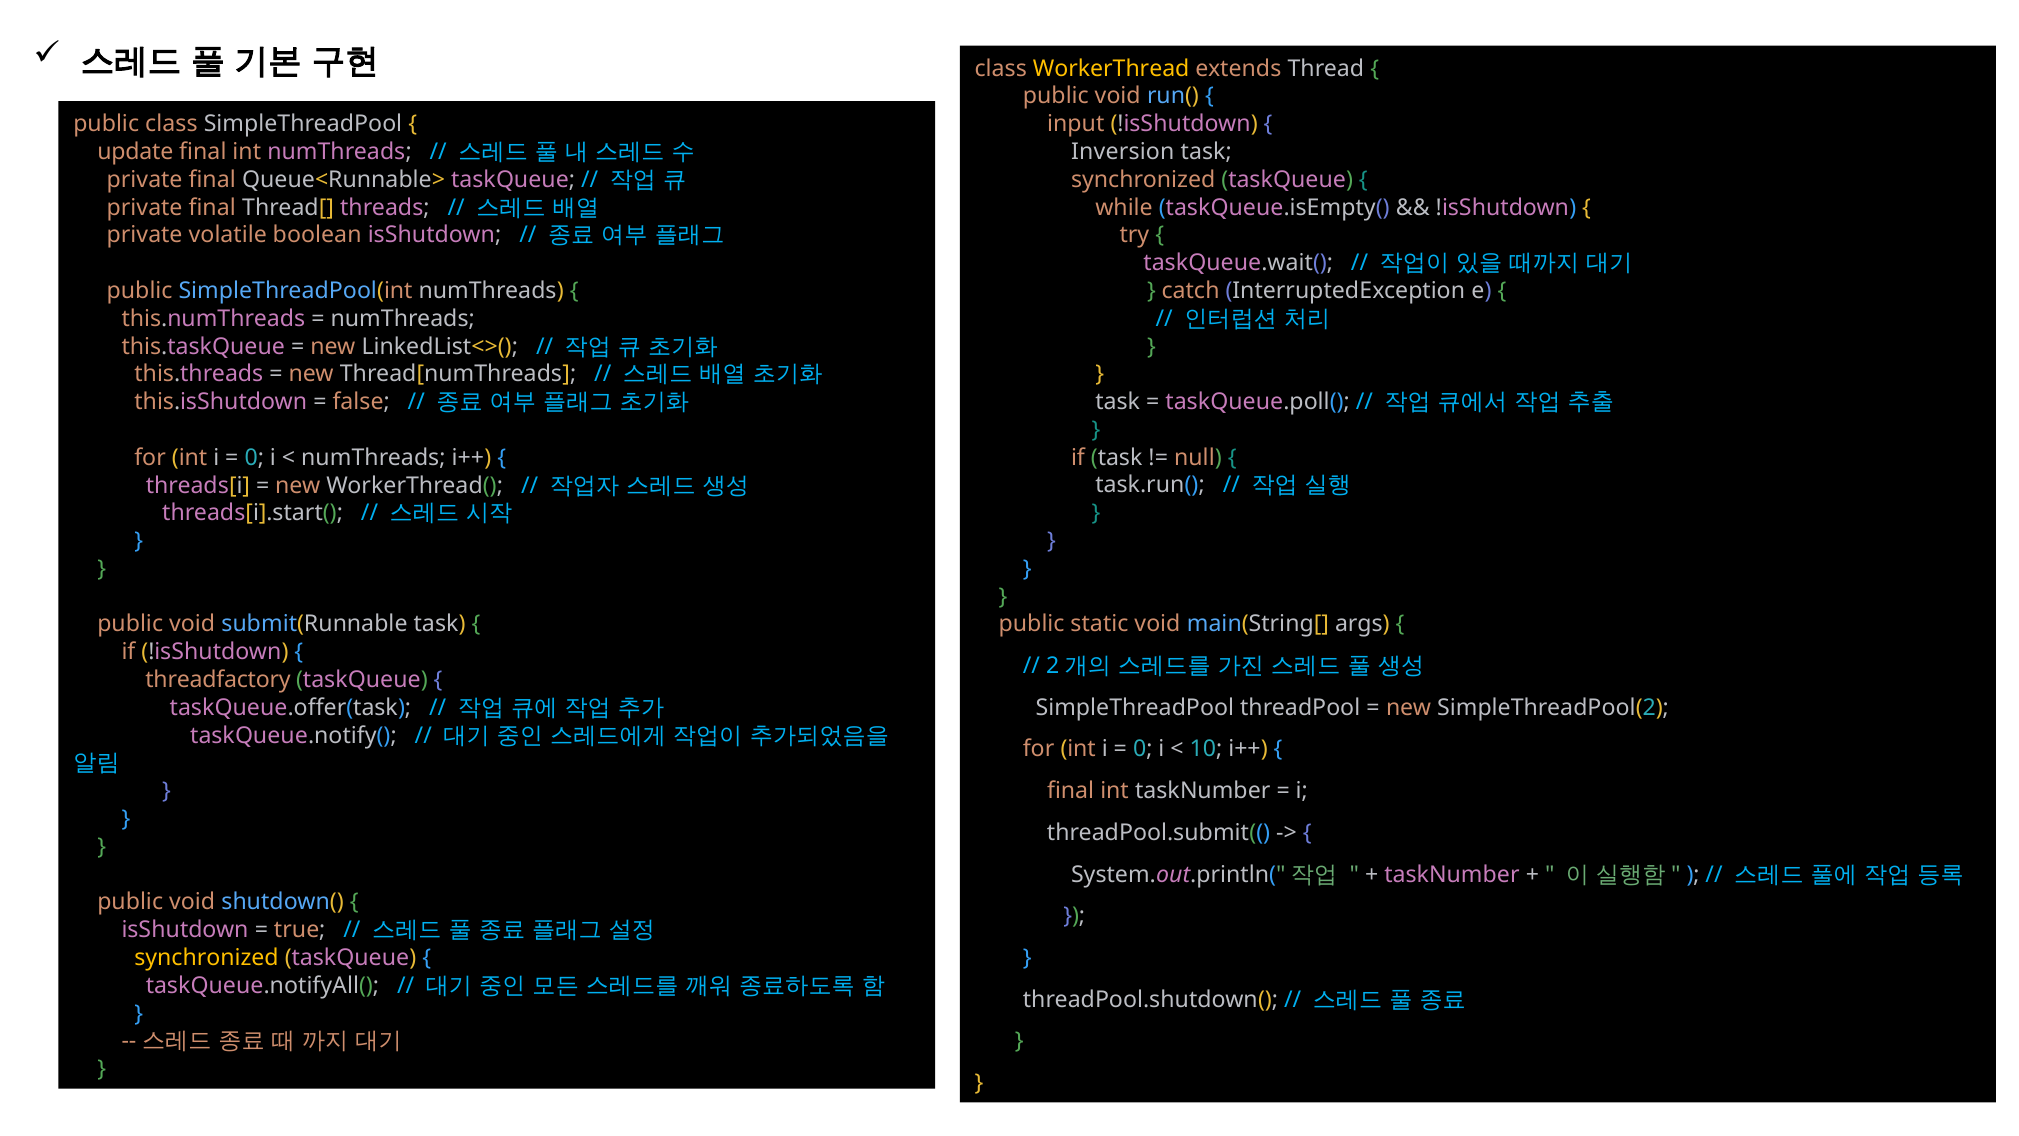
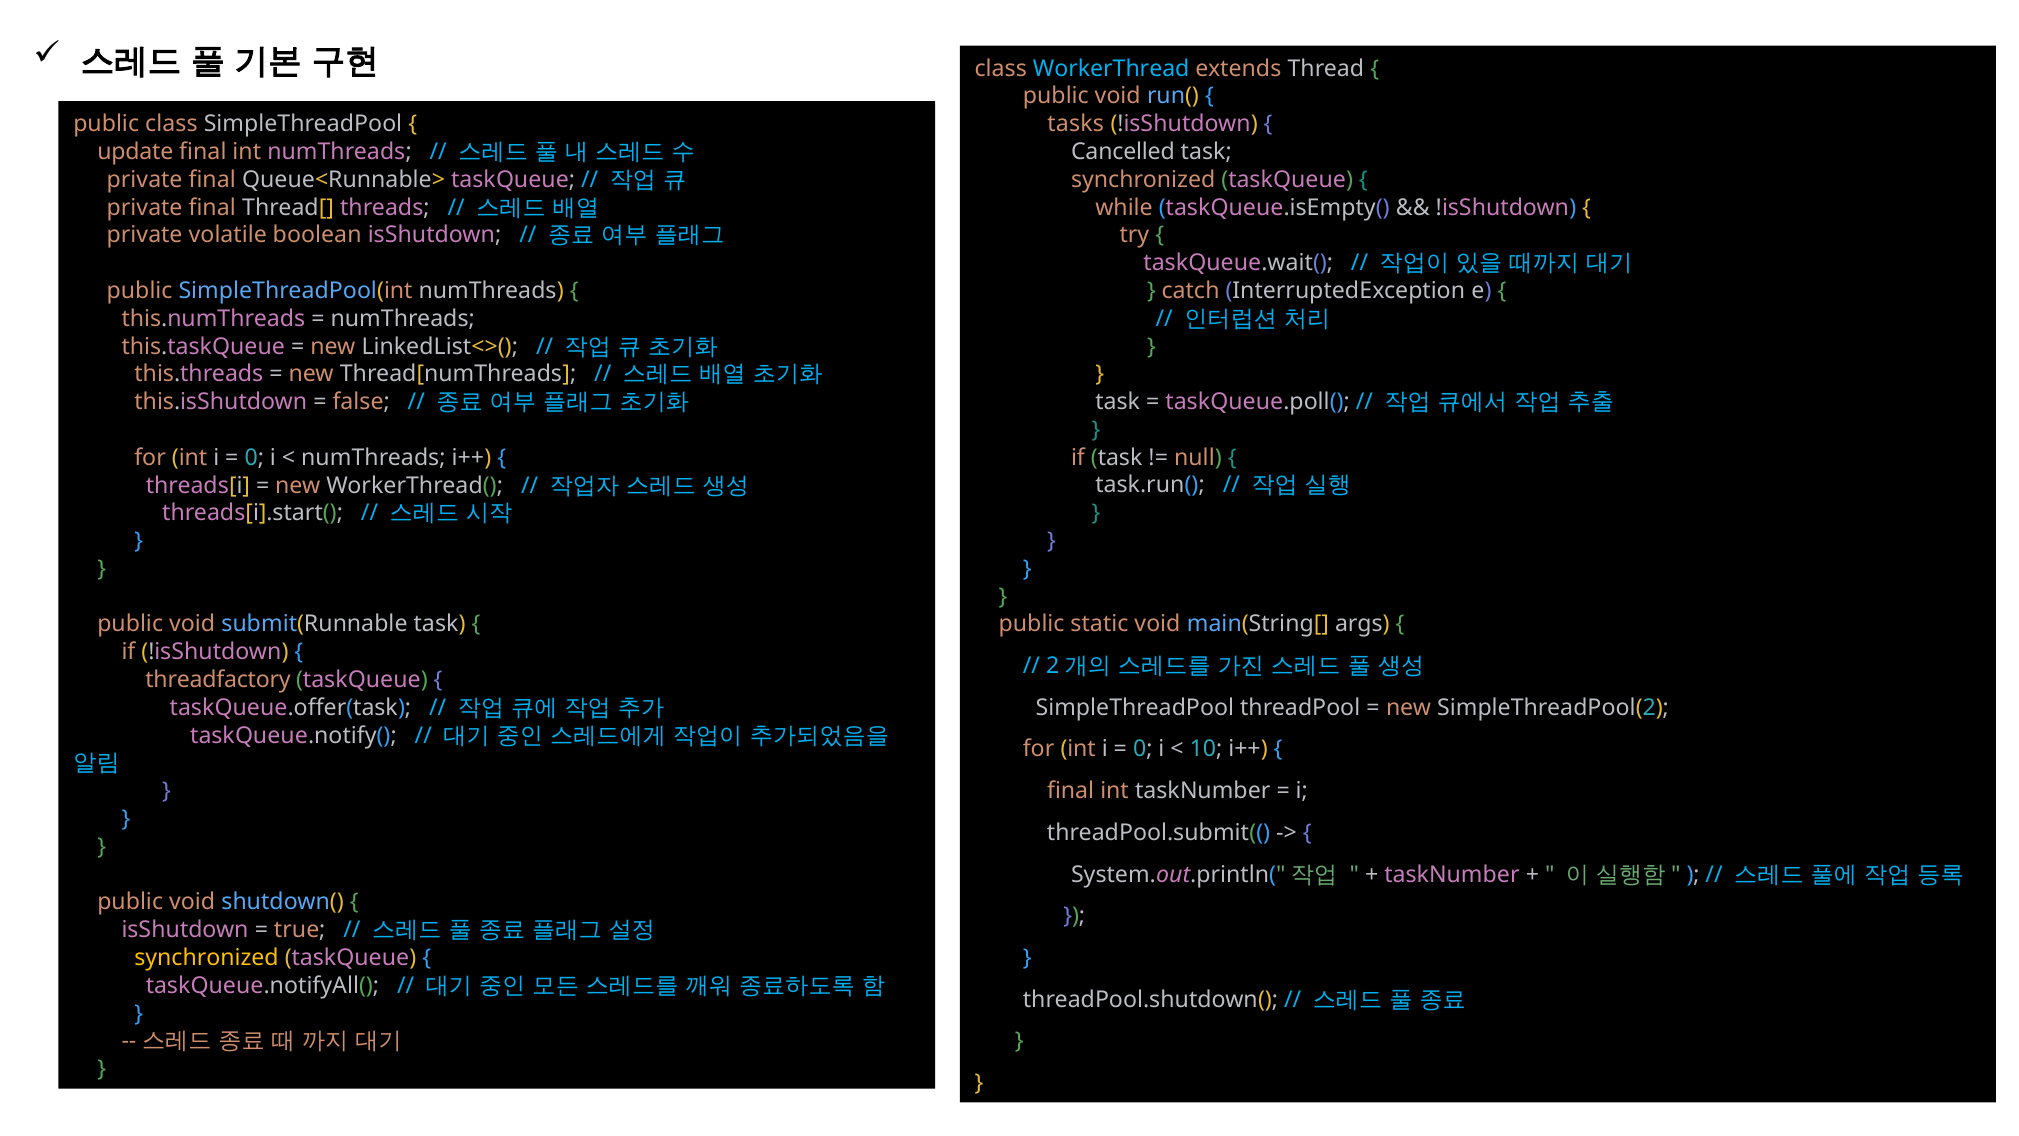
WorkerThread colour: yellow -> light blue
input: input -> tasks
Inversion: Inversion -> Cancelled
